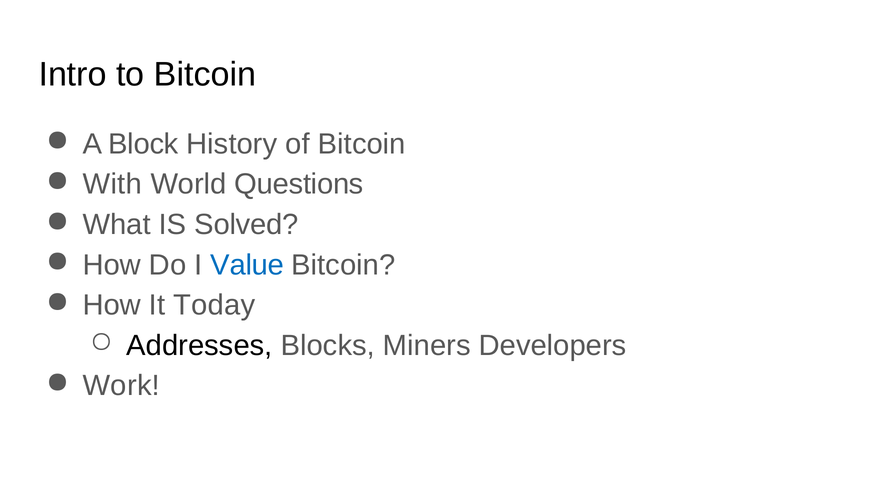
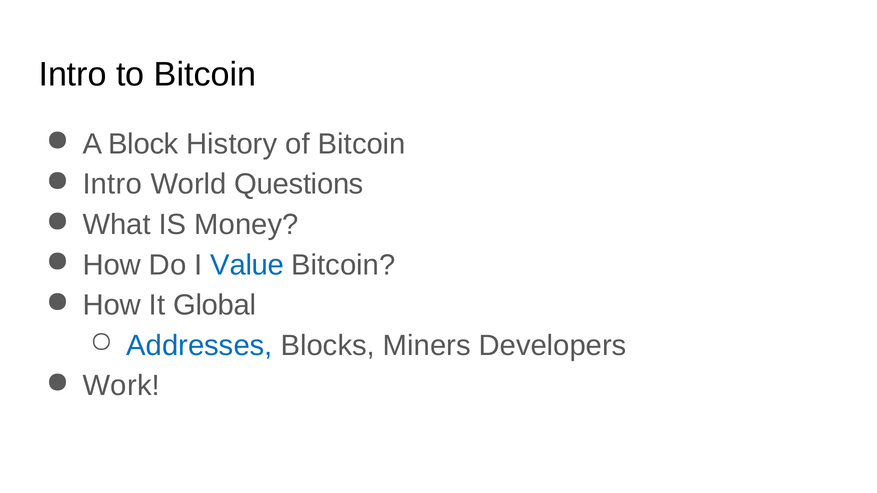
With at (112, 184): With -> Intro
Solved: Solved -> Money
Today: Today -> Global
Addresses colour: black -> blue
